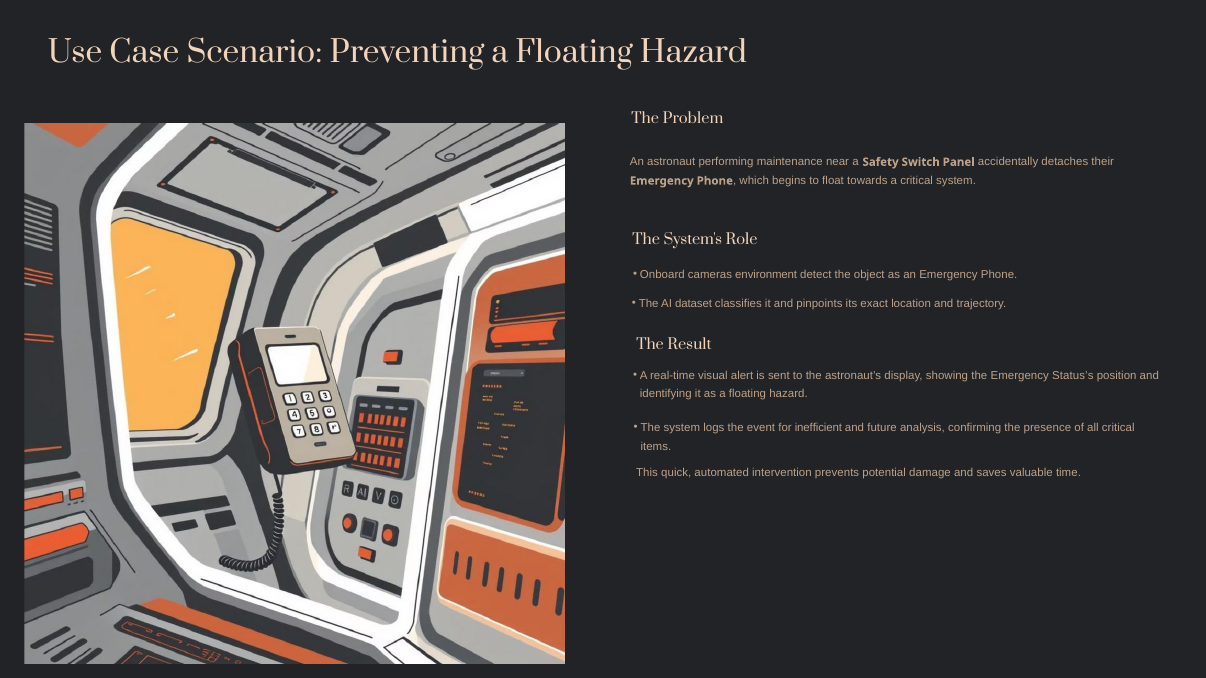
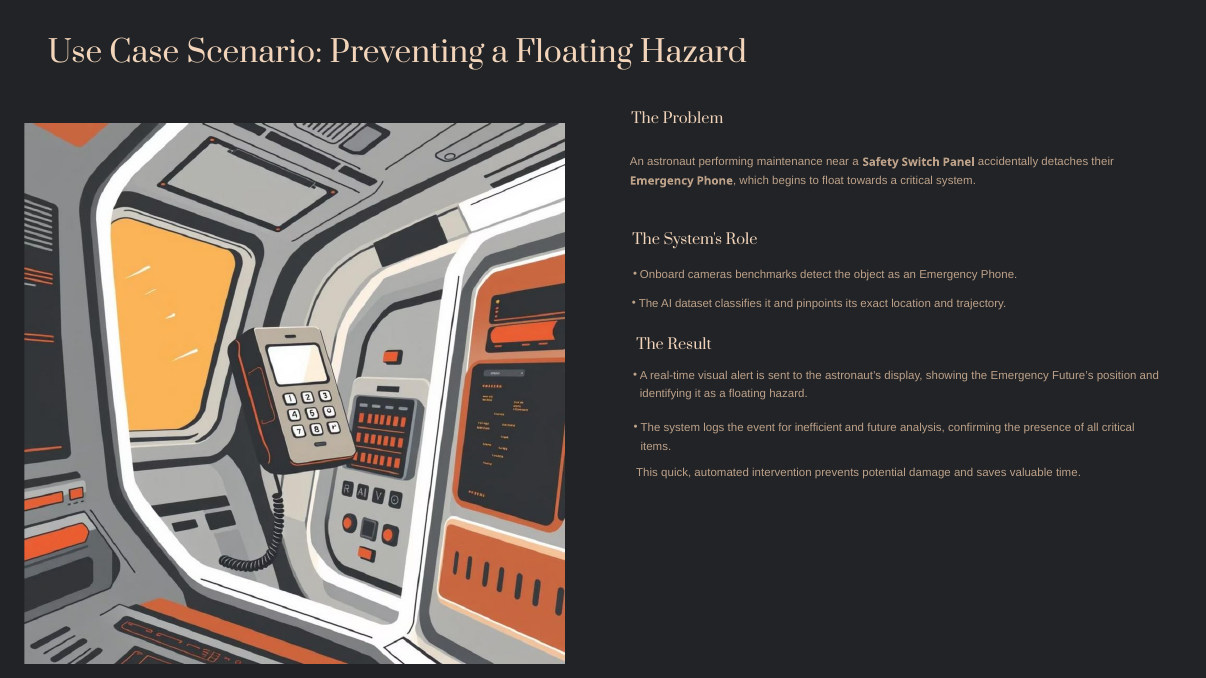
environment: environment -> benchmarks
Status’s: Status’s -> Future’s
